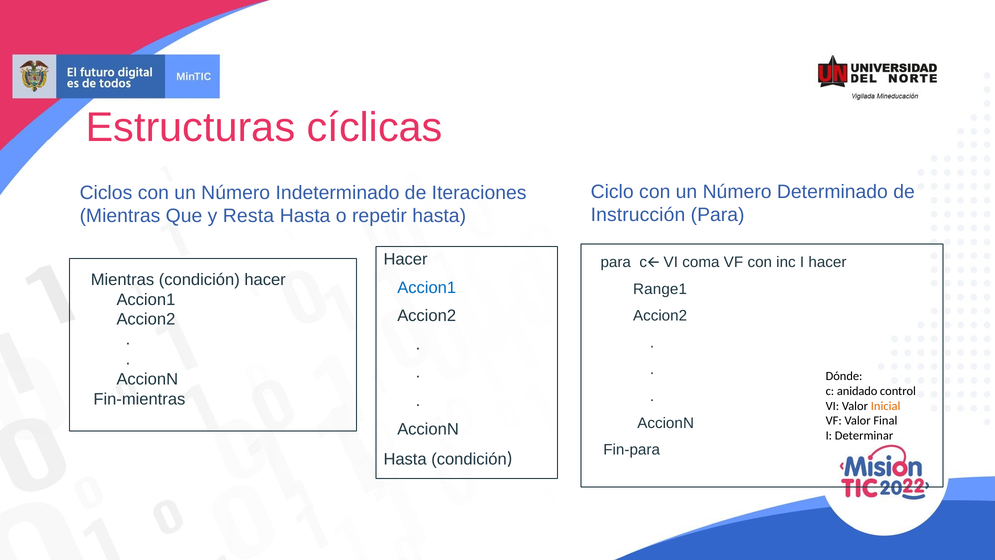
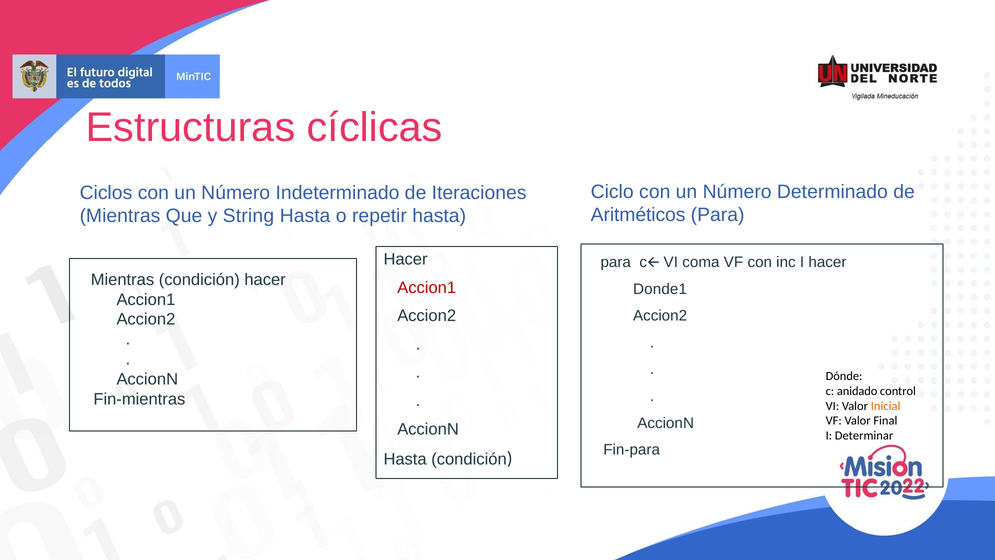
Instrucción: Instrucción -> Aritméticos
Resta: Resta -> String
Accion1 at (427, 287) colour: blue -> red
Range1: Range1 -> Donde1
